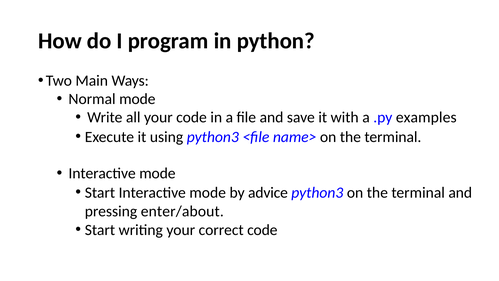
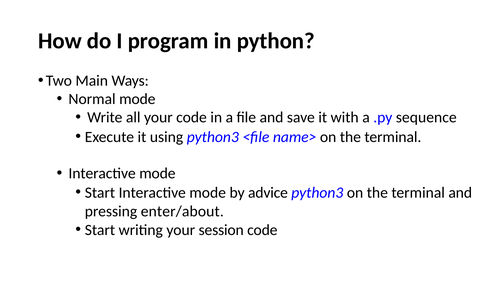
examples: examples -> sequence
correct: correct -> session
